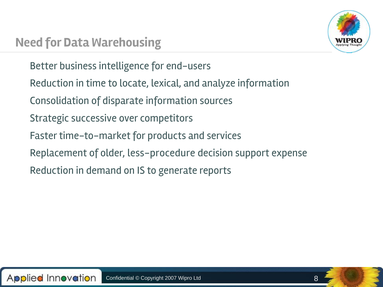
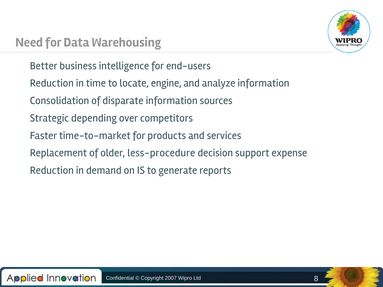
lexical: lexical -> engine
successive: successive -> depending
